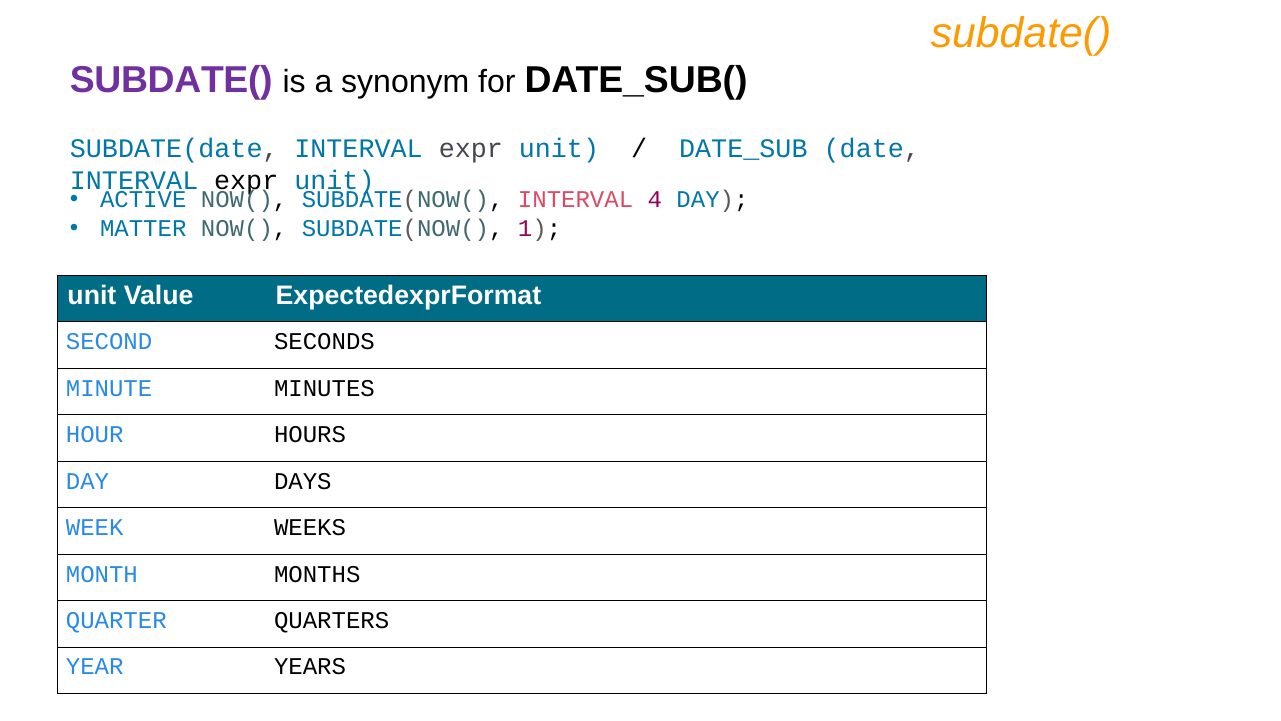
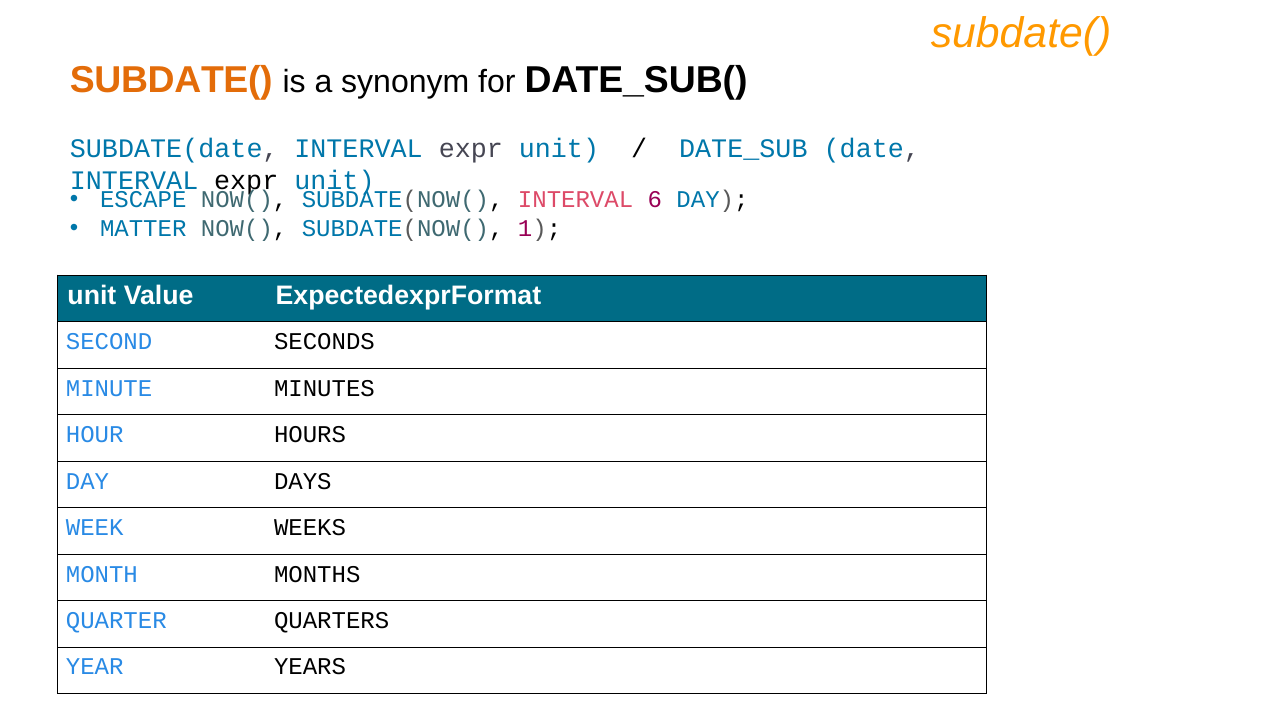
SUBDATE( at (171, 80) colour: purple -> orange
ACTIVE: ACTIVE -> ESCAPE
4: 4 -> 6
